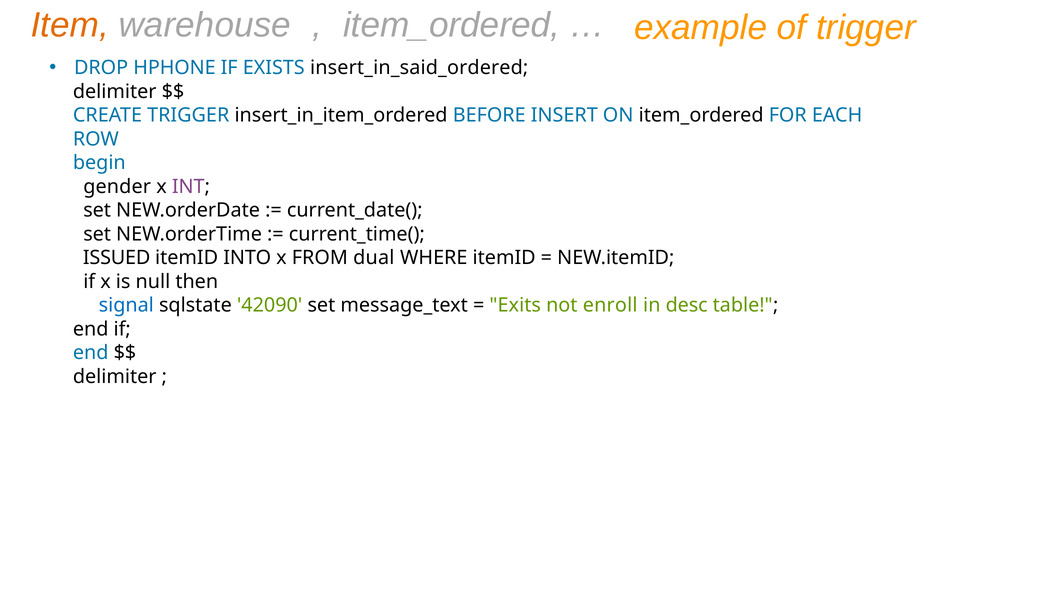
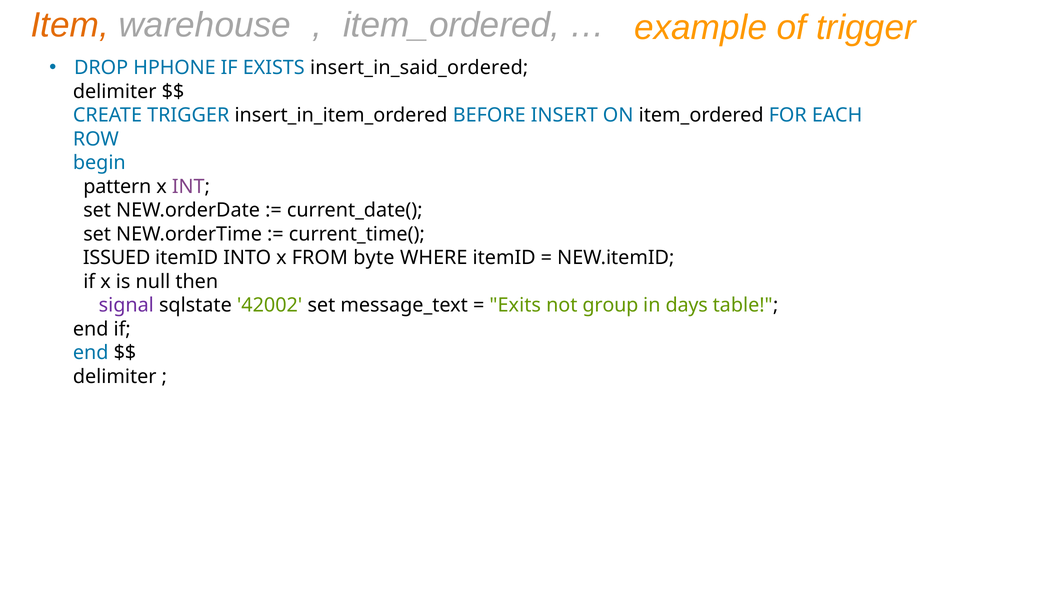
gender: gender -> pattern
dual: dual -> byte
signal colour: blue -> purple
42090: 42090 -> 42002
enroll: enroll -> group
desc: desc -> days
